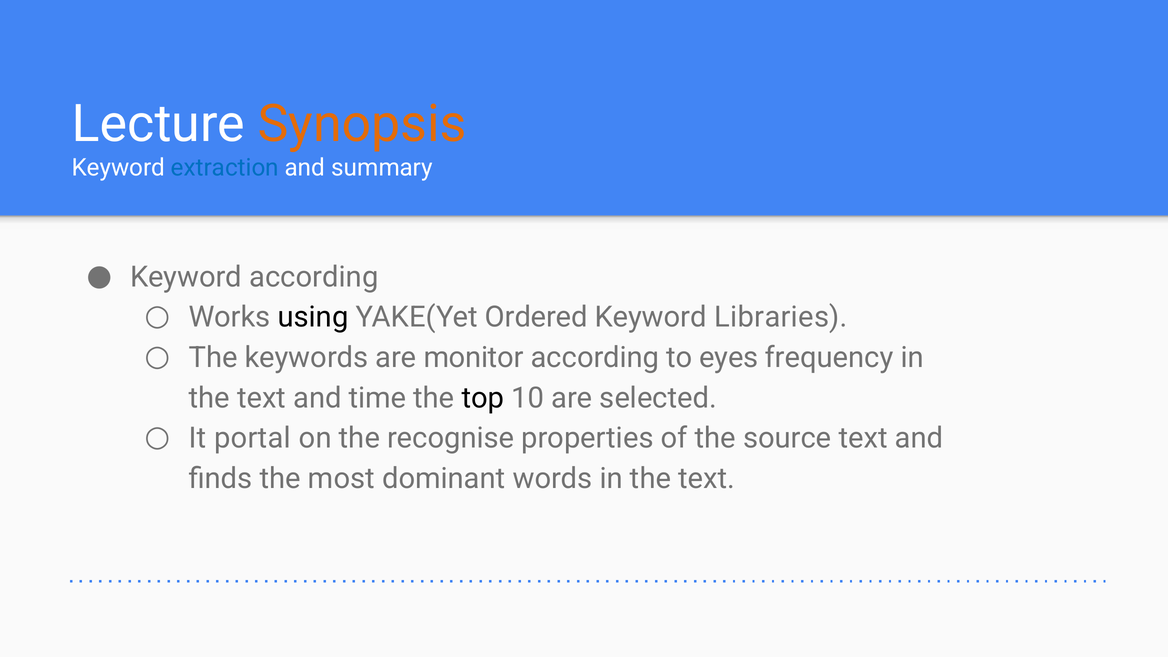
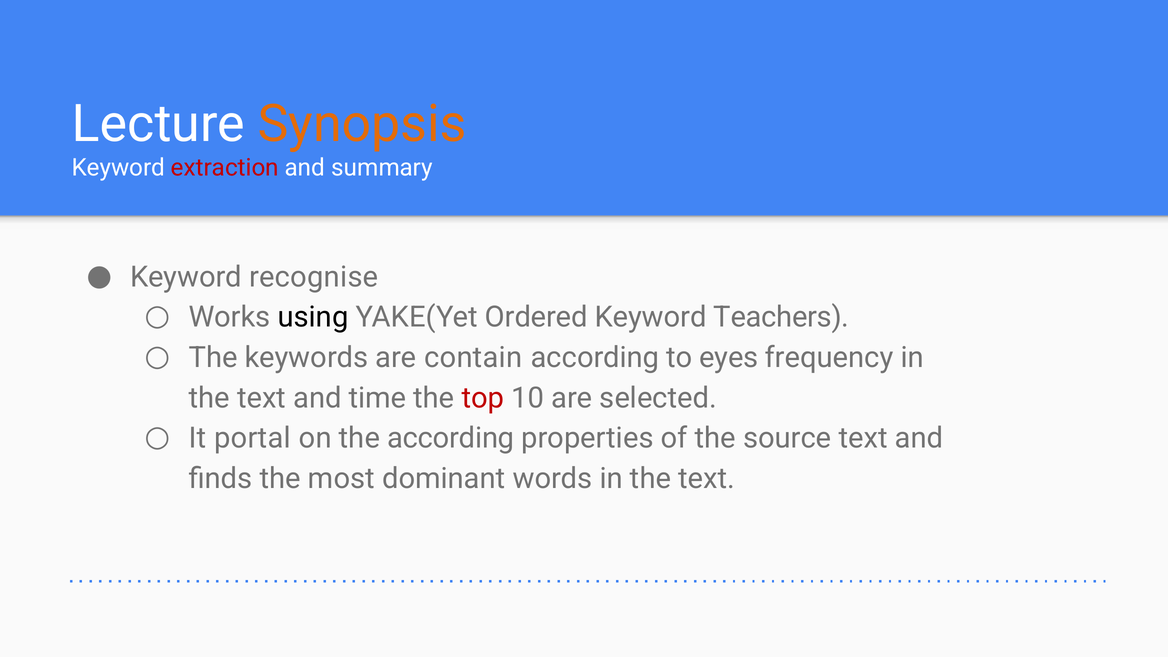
extraction colour: blue -> red
Keyword according: according -> recognise
Libraries: Libraries -> Teachers
monitor: monitor -> contain
top colour: black -> red
the recognise: recognise -> according
